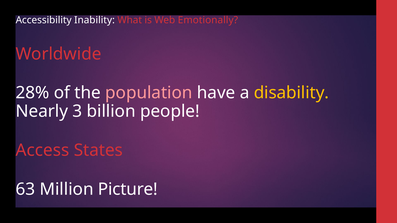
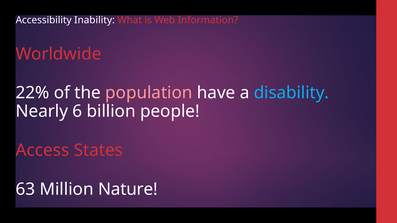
Emotionally: Emotionally -> Information
28%: 28% -> 22%
disability colour: yellow -> light blue
3: 3 -> 6
Picture: Picture -> Nature
